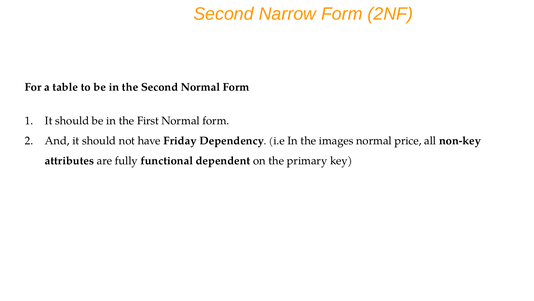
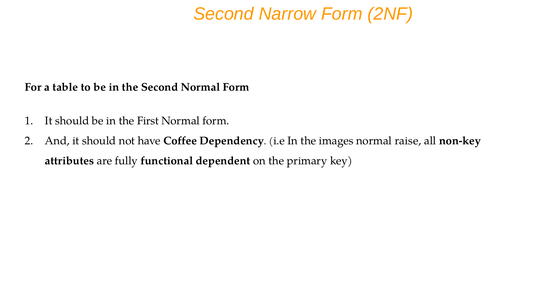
Friday: Friday -> Coffee
price: price -> raise
